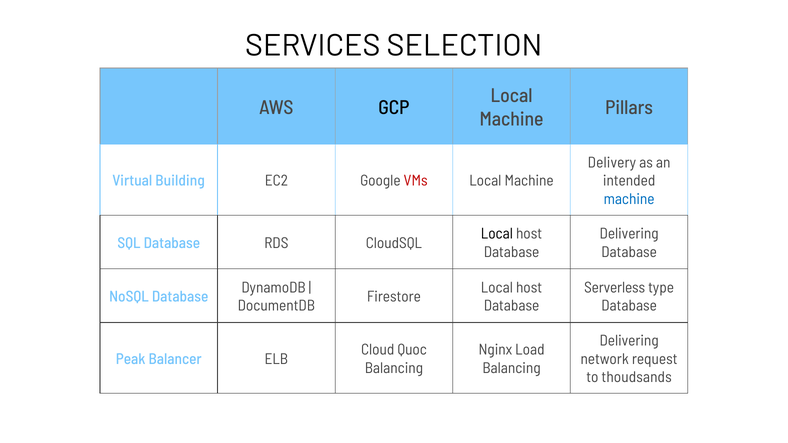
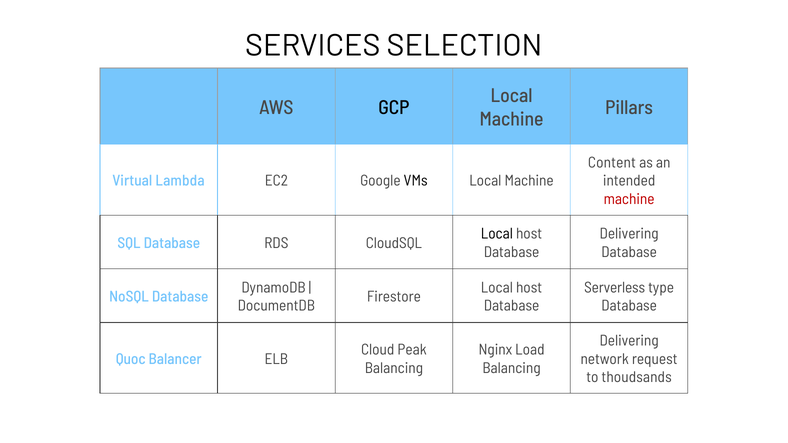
Delivery: Delivery -> Content
Building: Building -> Lambda
VMs colour: red -> black
machine at (629, 199) colour: blue -> red
Quoc: Quoc -> Peak
Peak: Peak -> Quoc
